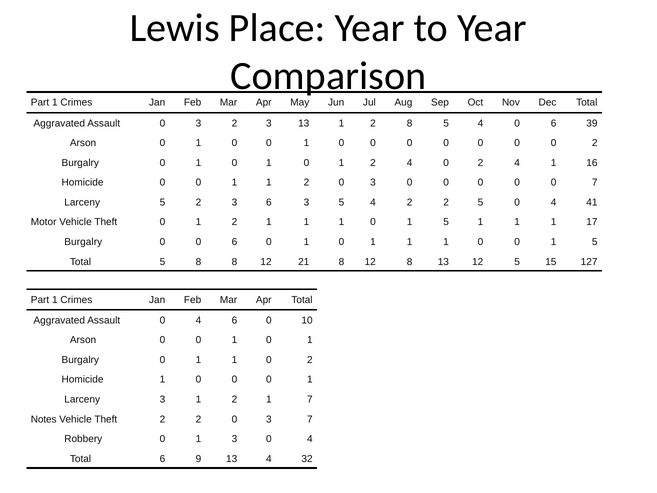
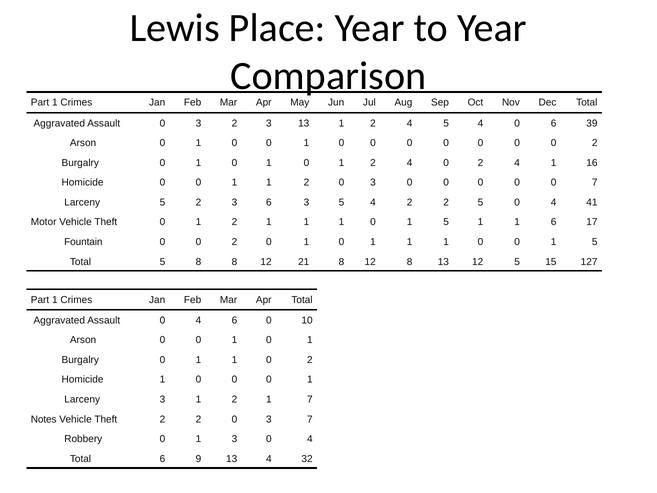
13 1 2 8: 8 -> 4
5 1 1 1: 1 -> 6
Burgalry at (83, 242): Burgalry -> Fountain
6 at (234, 242): 6 -> 2
